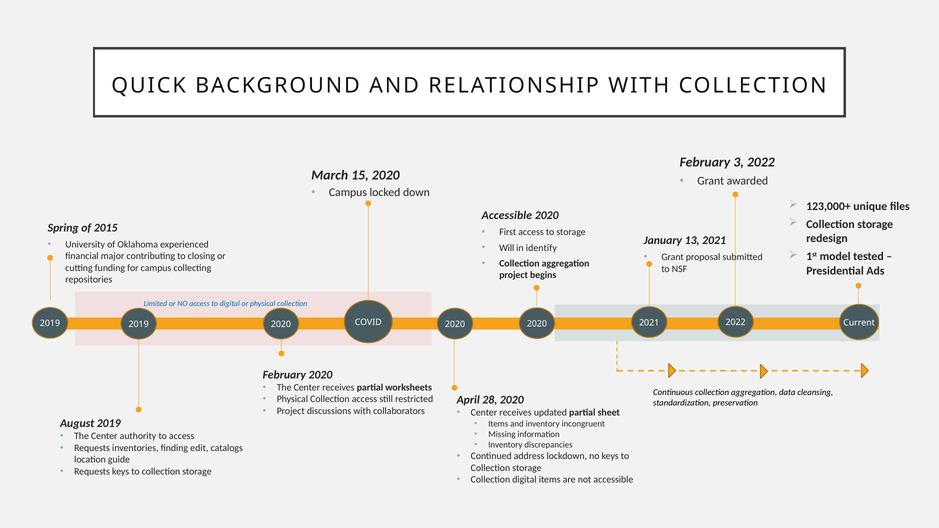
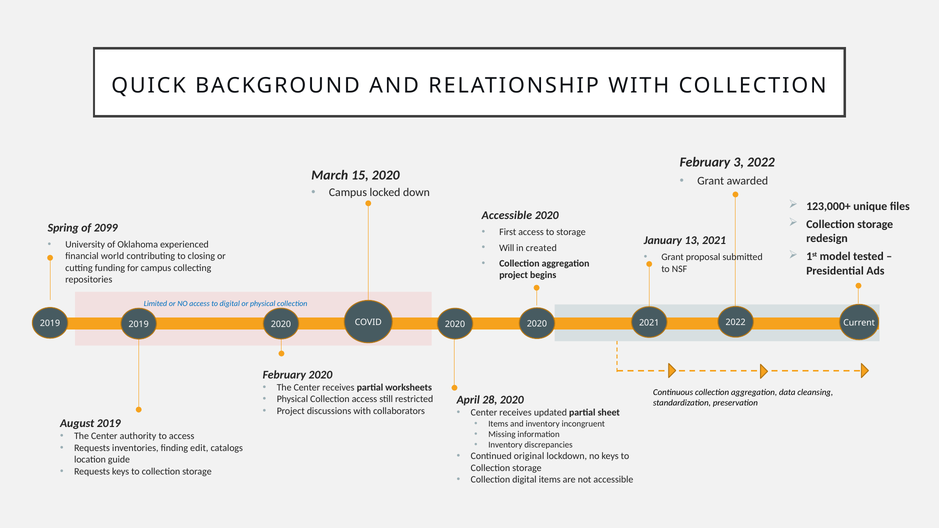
2015: 2015 -> 2099
identify: identify -> created
major: major -> world
address: address -> original
